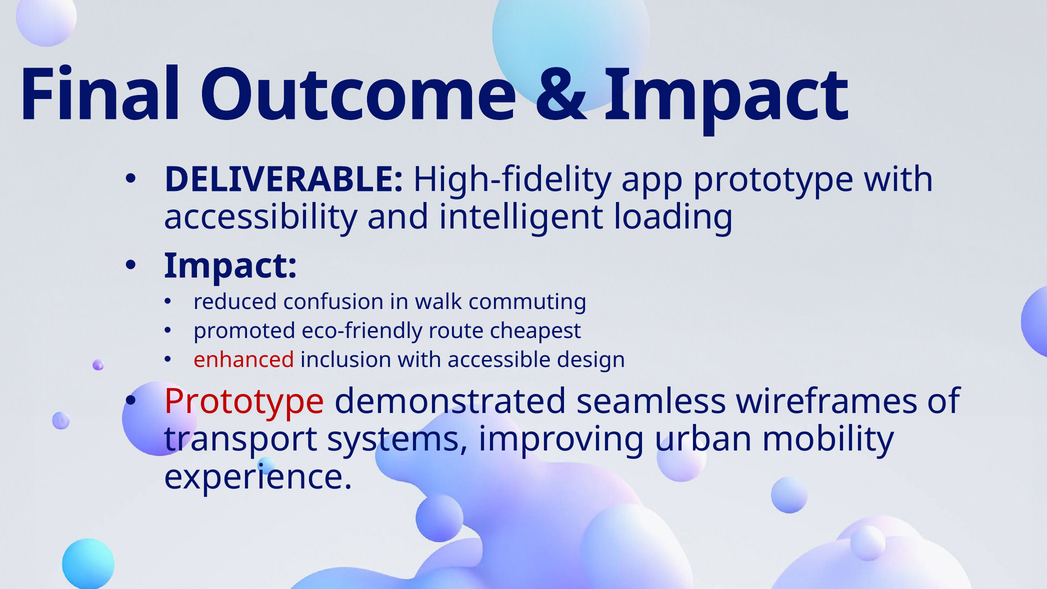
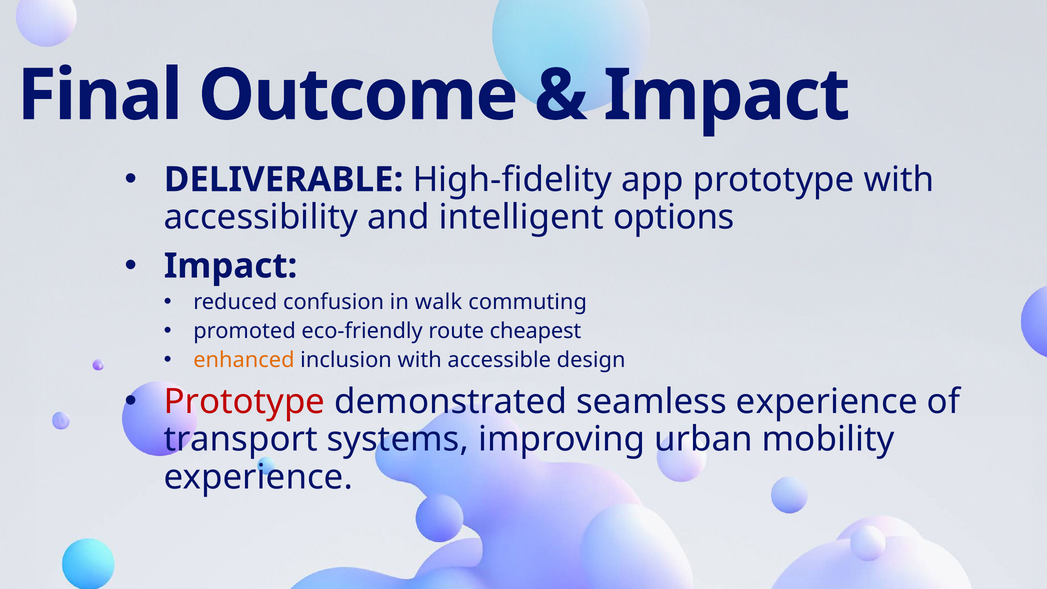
loading: loading -> options
enhanced colour: red -> orange
seamless wireframes: wireframes -> experience
